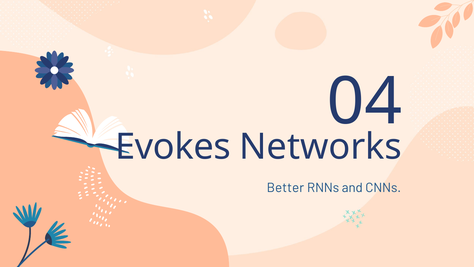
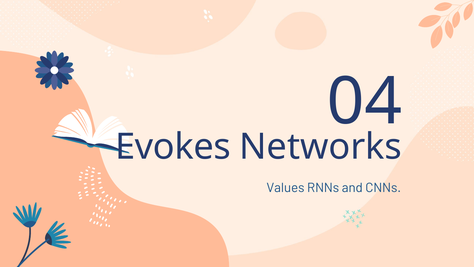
Better: Better -> Values
